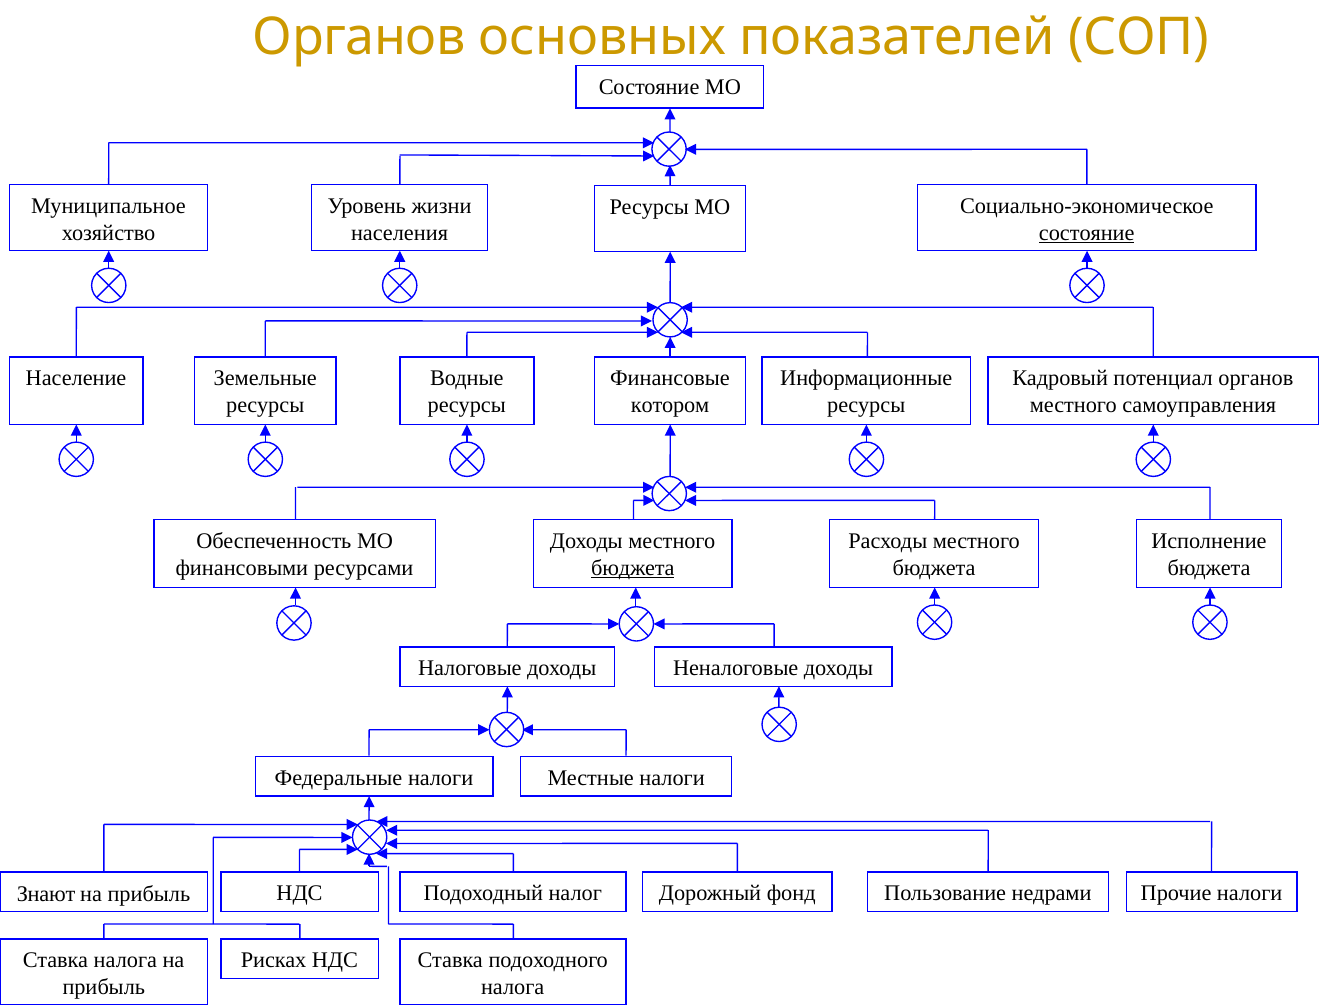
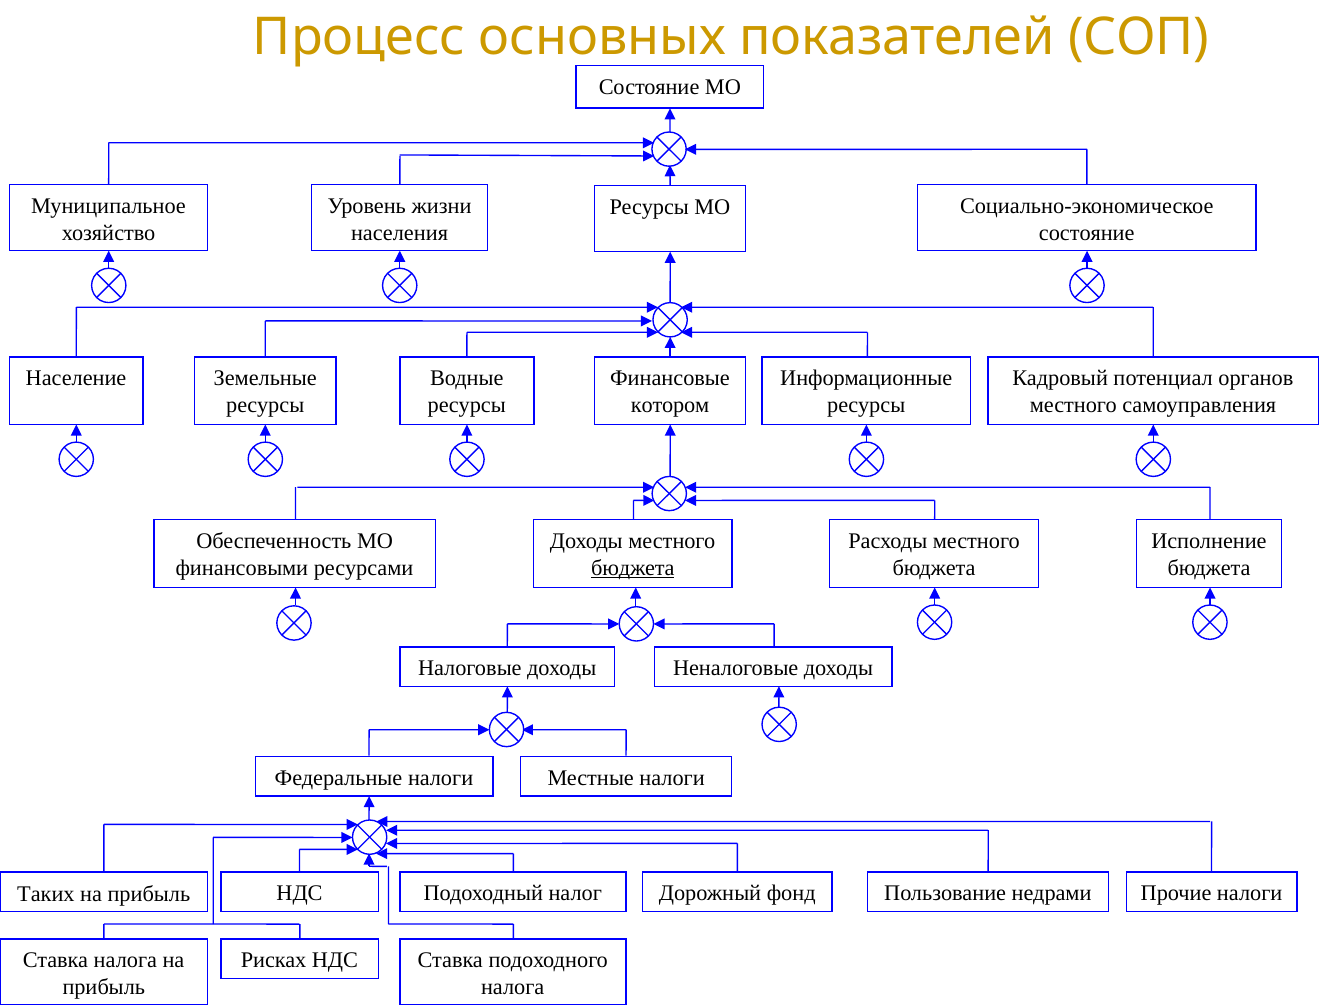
Органов at (359, 38): Органов -> Процесс
состояние at (1087, 233) underline: present -> none
Знают: Знают -> Таких
